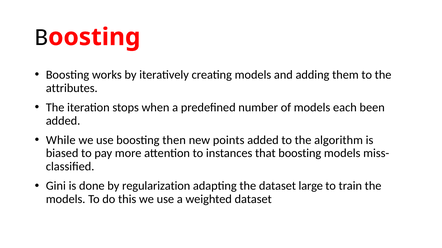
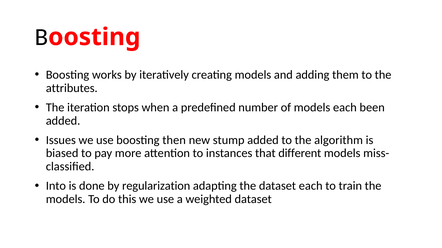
While: While -> Issues
points: points -> stump
that boosting: boosting -> different
Gini: Gini -> Into
dataset large: large -> each
